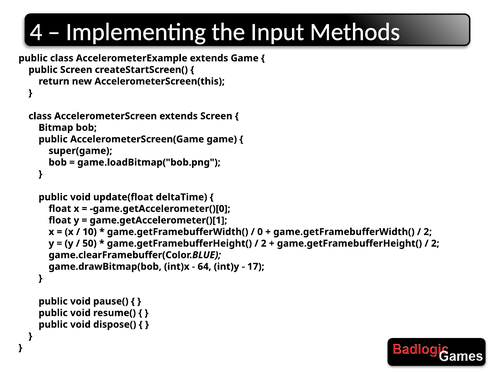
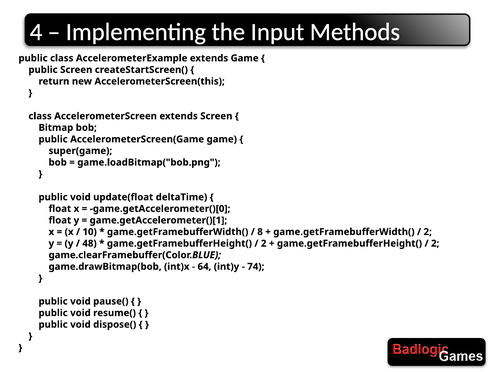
0: 0 -> 8
50: 50 -> 48
17: 17 -> 74
